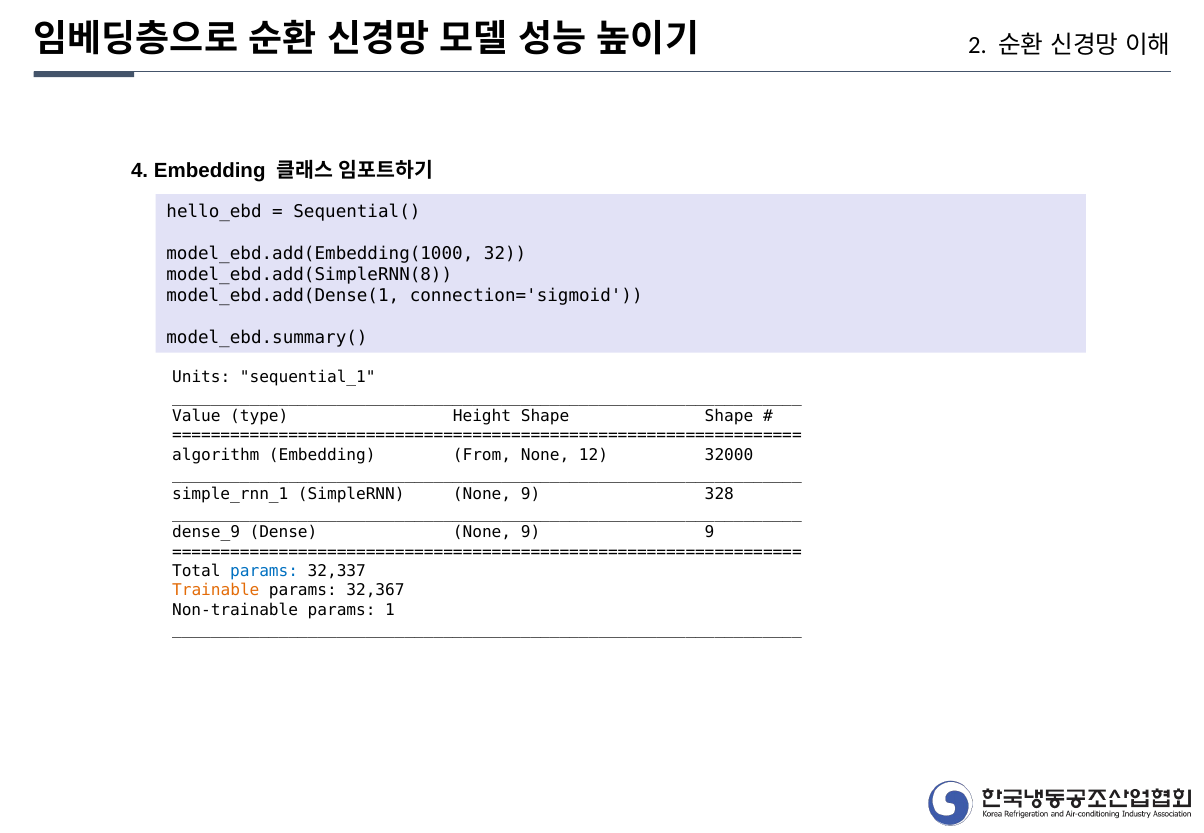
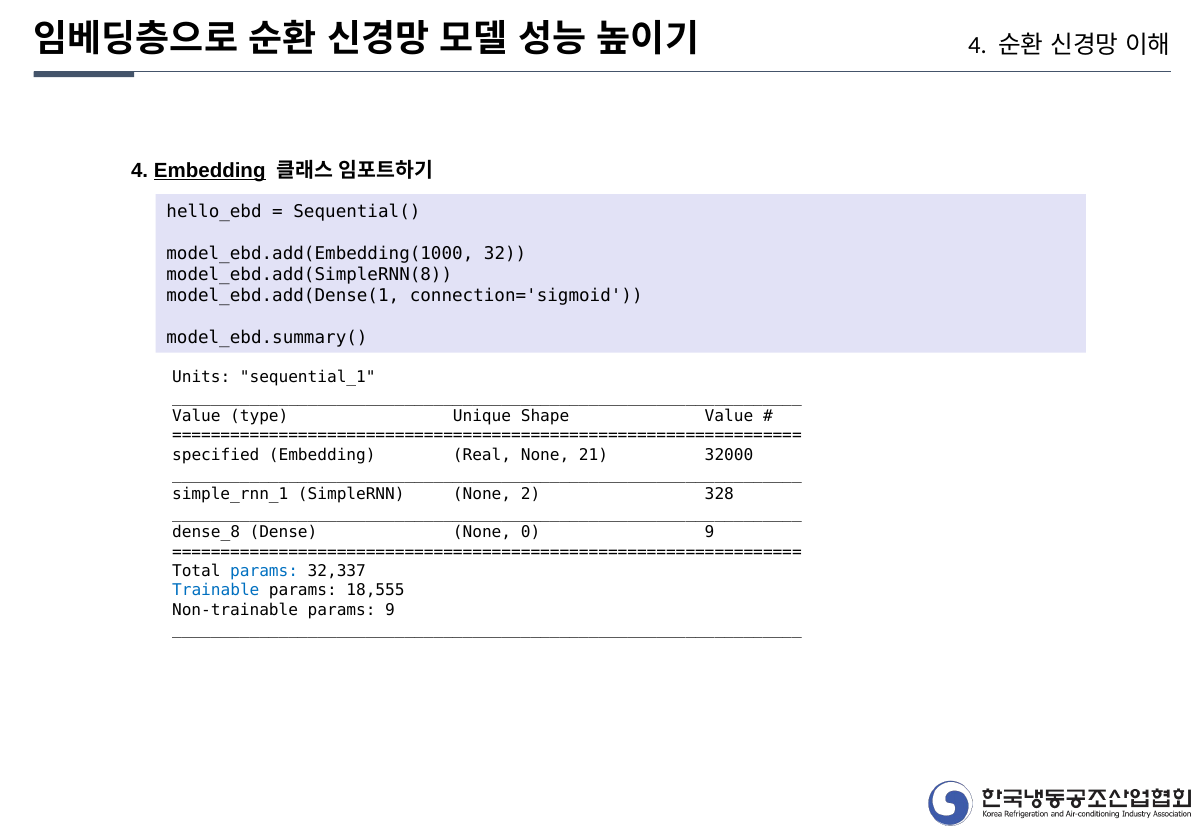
2 at (977, 46): 2 -> 4
Embedding at (210, 171) underline: none -> present
Height: Height -> Unique
Shape Shape: Shape -> Value
algorithm: algorithm -> specified
From: From -> Real
12: 12 -> 21
SimpleRNN None 9: 9 -> 2
dense_9: dense_9 -> dense_8
Dense None 9: 9 -> 0
Trainable colour: orange -> blue
32,367: 32,367 -> 18,555
params 1: 1 -> 9
